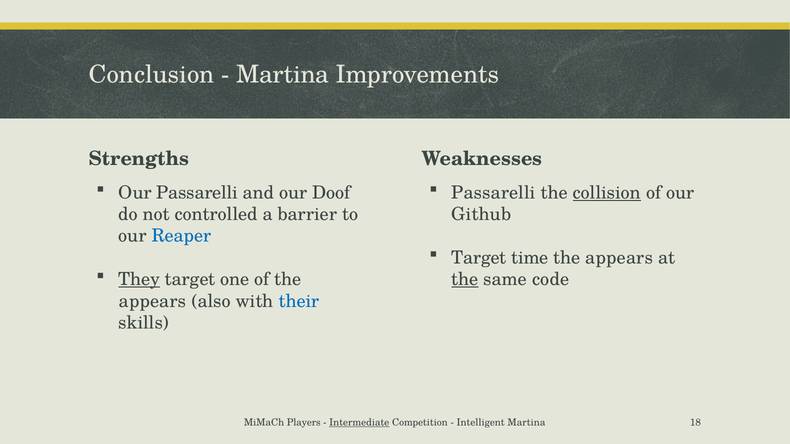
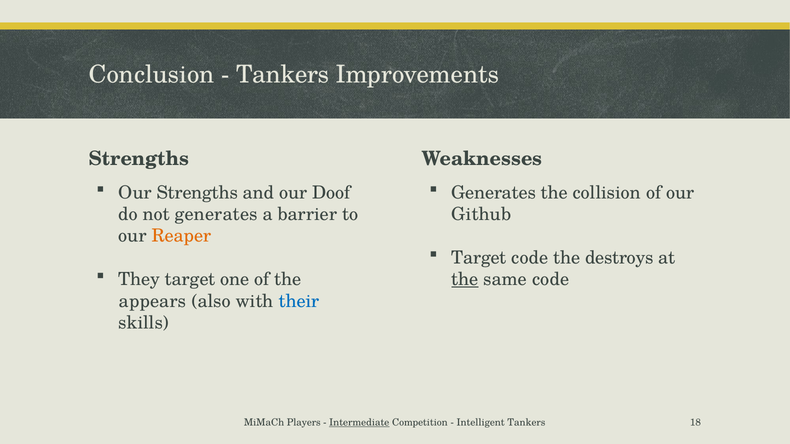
Martina at (283, 75): Martina -> Tankers
Our Passarelli: Passarelli -> Strengths
Passarelli at (494, 193): Passarelli -> Generates
collision underline: present -> none
not controlled: controlled -> generates
Reaper colour: blue -> orange
Target time: time -> code
appears at (619, 258): appears -> destroys
They underline: present -> none
Intelligent Martina: Martina -> Tankers
